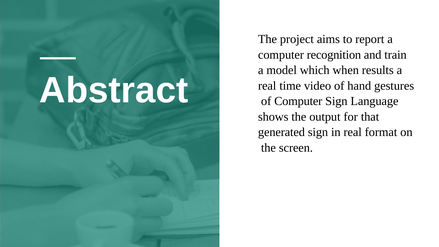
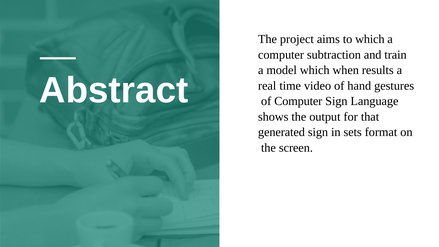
to report: report -> which
recognition: recognition -> subtraction
in real: real -> sets
